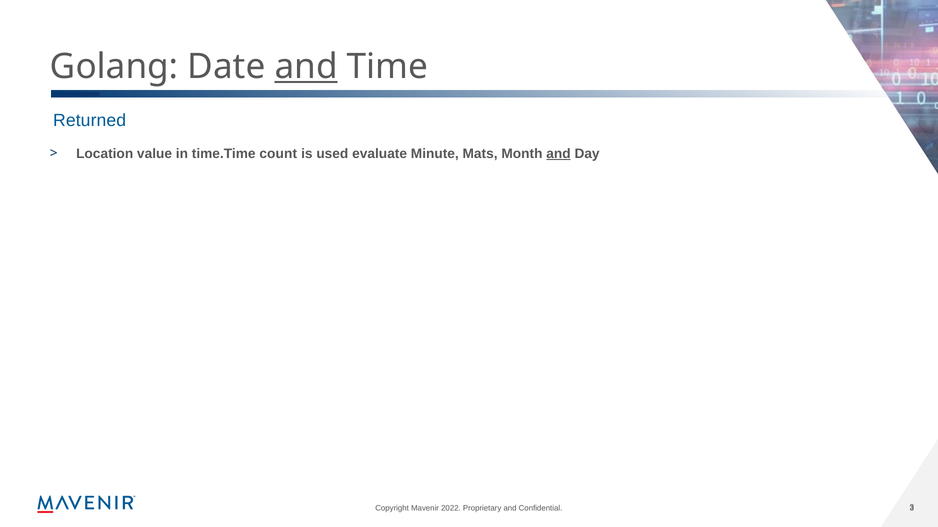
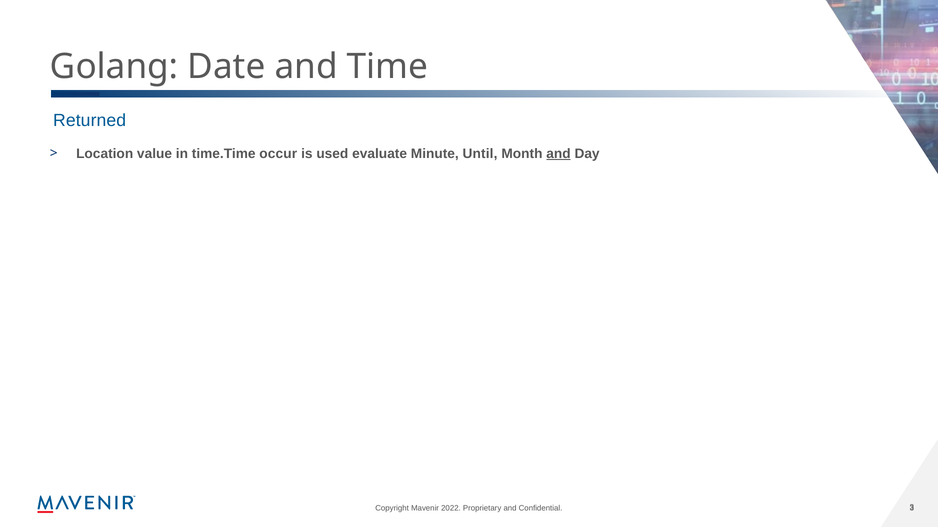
and at (306, 67) underline: present -> none
count: count -> occur
Mats: Mats -> Until
